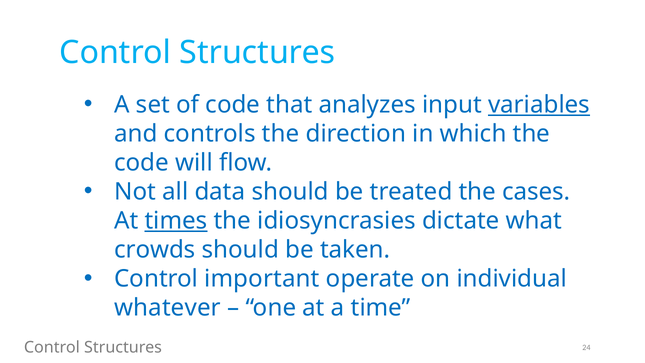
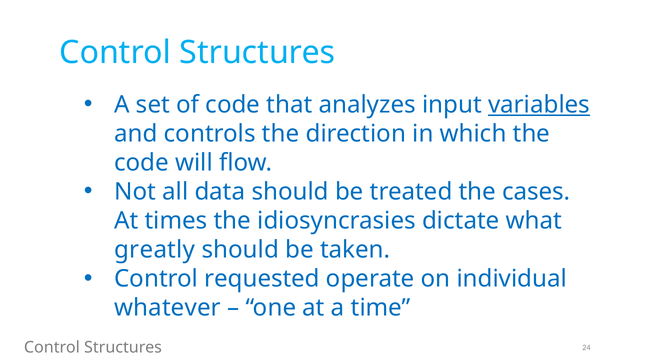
times underline: present -> none
crowds: crowds -> greatly
important: important -> requested
